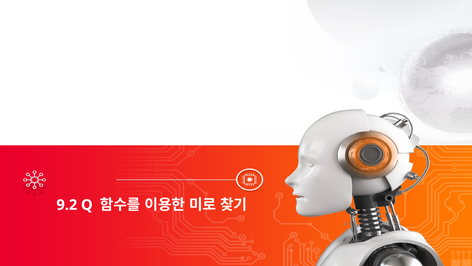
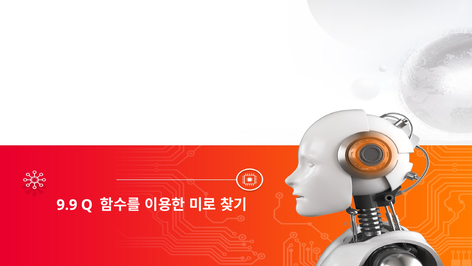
9.2: 9.2 -> 9.9
